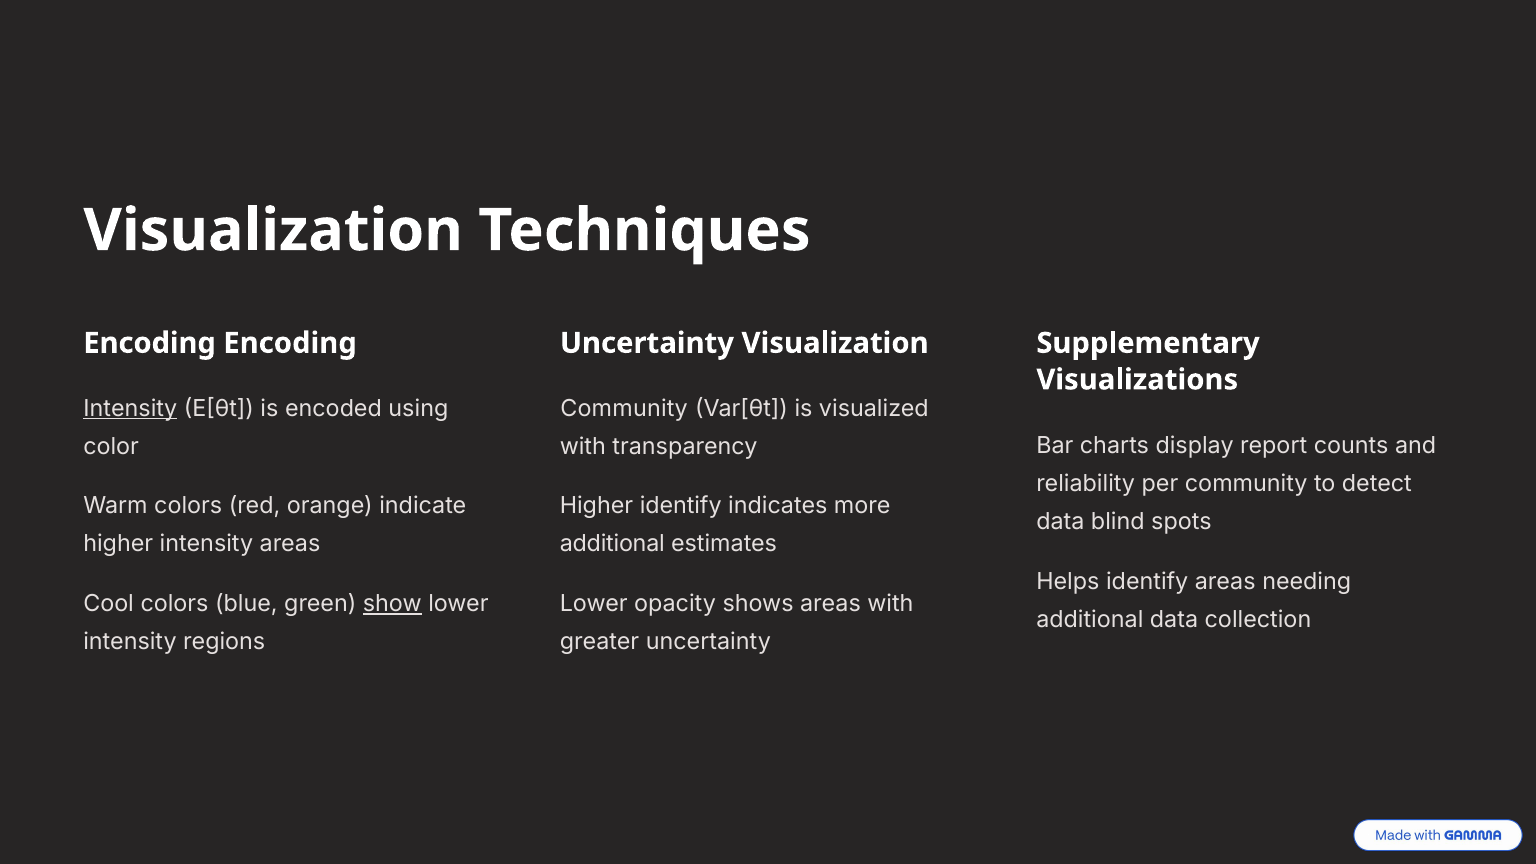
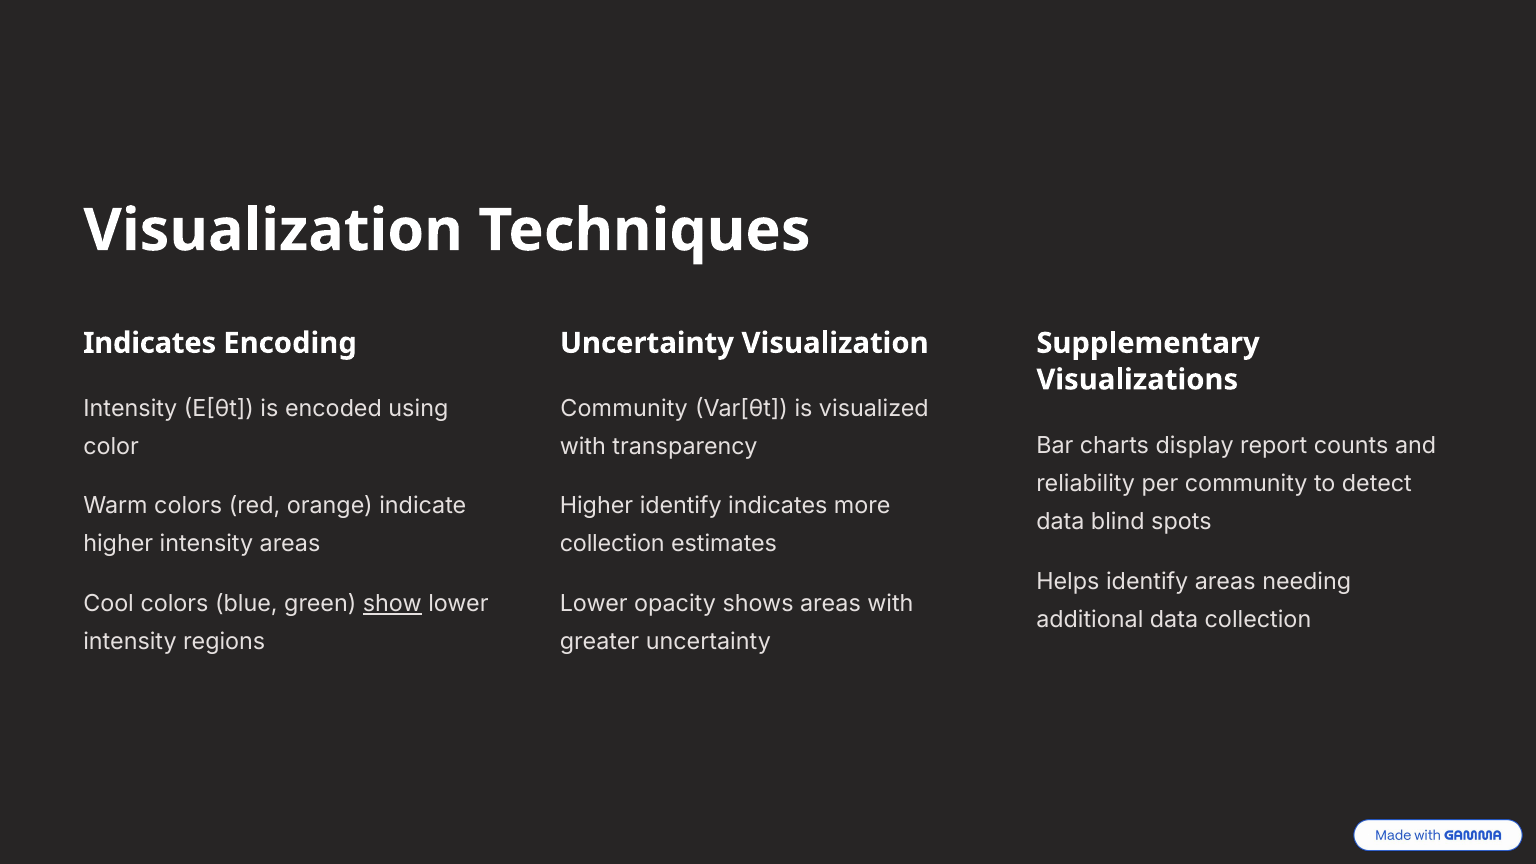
Encoding at (150, 343): Encoding -> Indicates
Intensity at (130, 409) underline: present -> none
additional at (612, 544): additional -> collection
